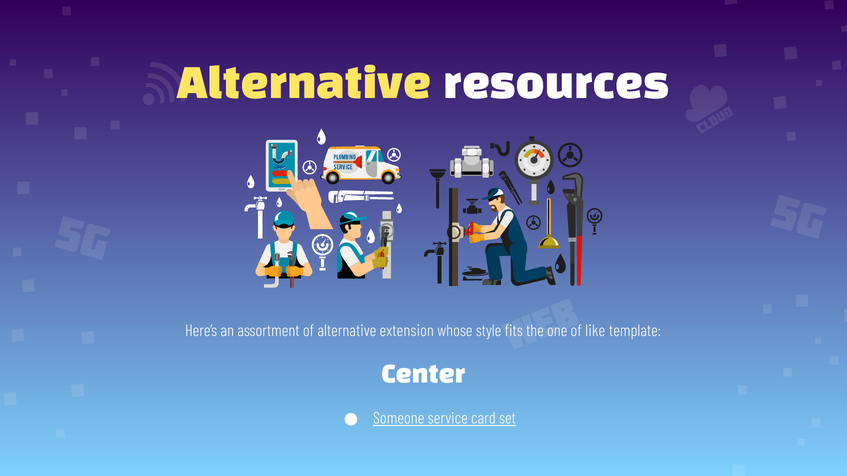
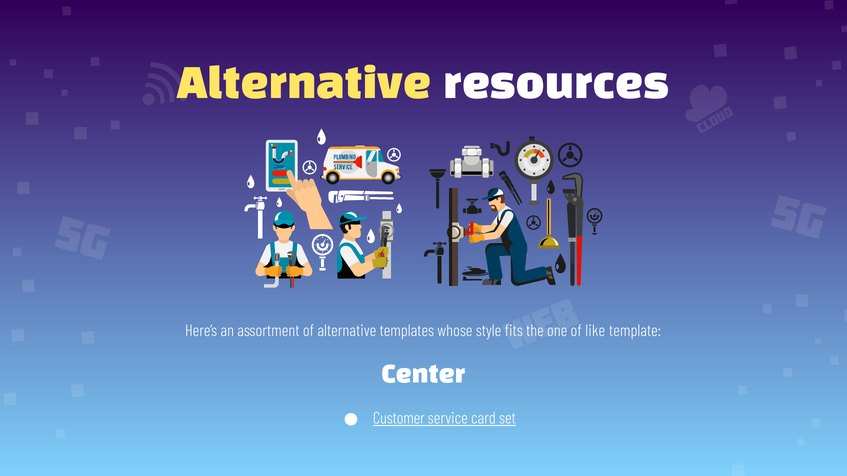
extension: extension -> templates
Someone: Someone -> Customer
